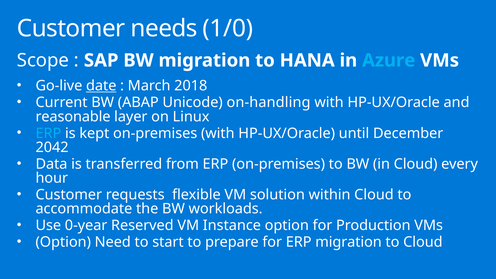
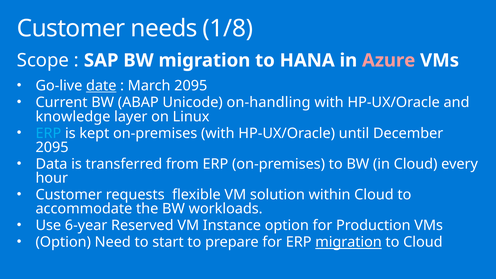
1/0: 1/0 -> 1/8
Azure colour: light blue -> pink
March 2018: 2018 -> 2095
reasonable: reasonable -> knowledge
2042 at (52, 147): 2042 -> 2095
0-year: 0-year -> 6-year
migration at (349, 242) underline: none -> present
